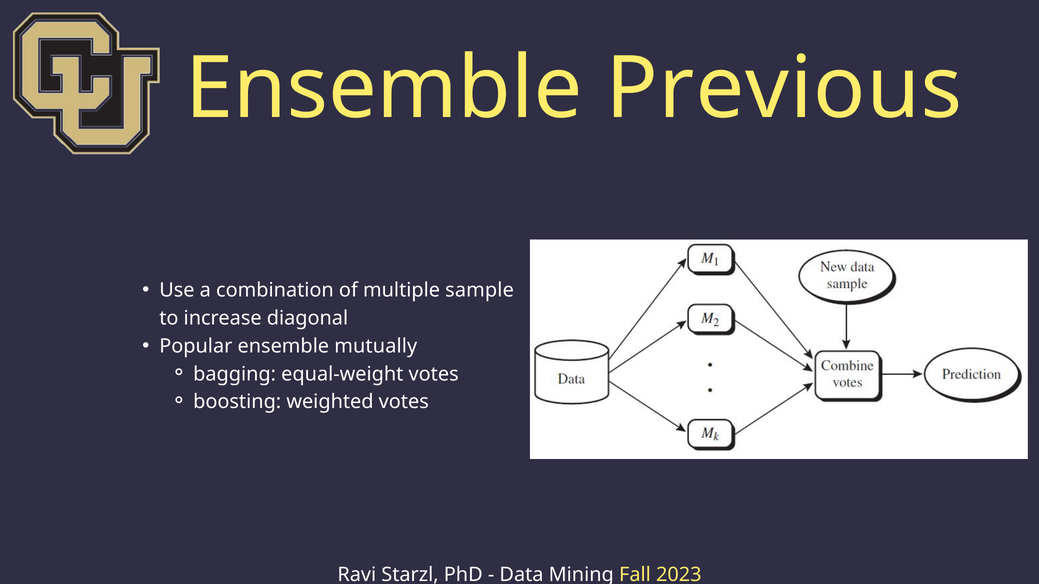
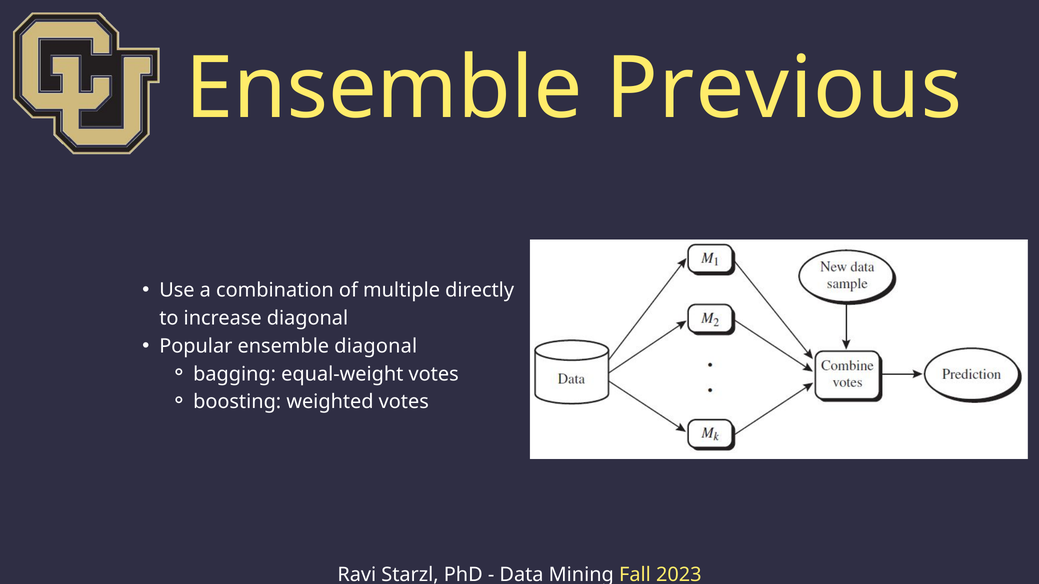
sample: sample -> directly
ensemble mutually: mutually -> diagonal
